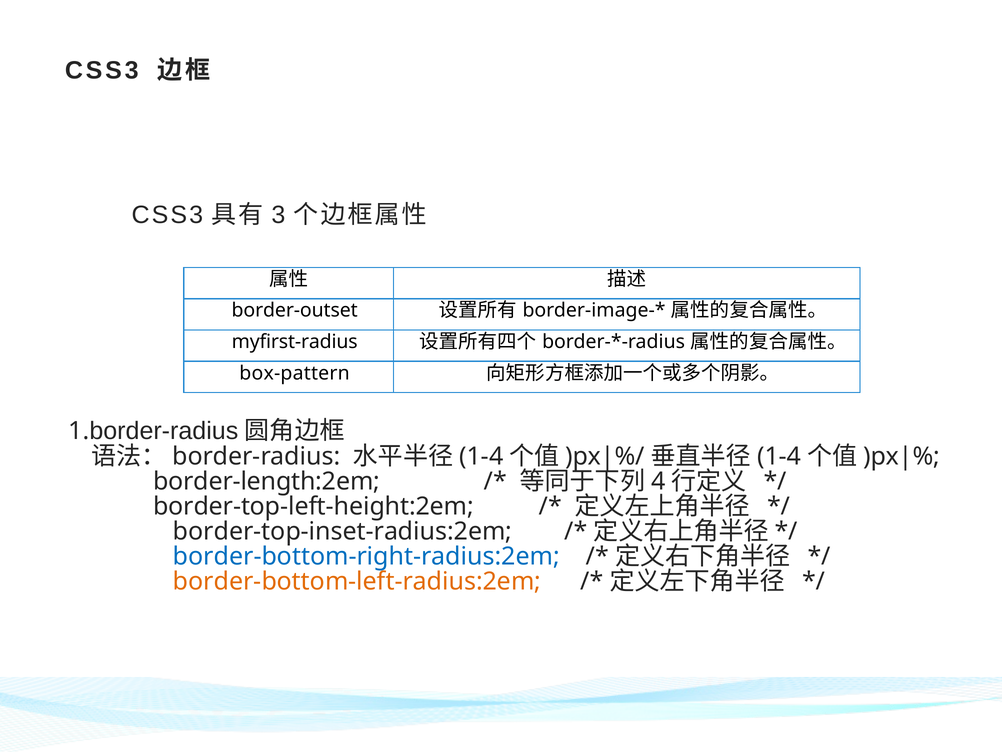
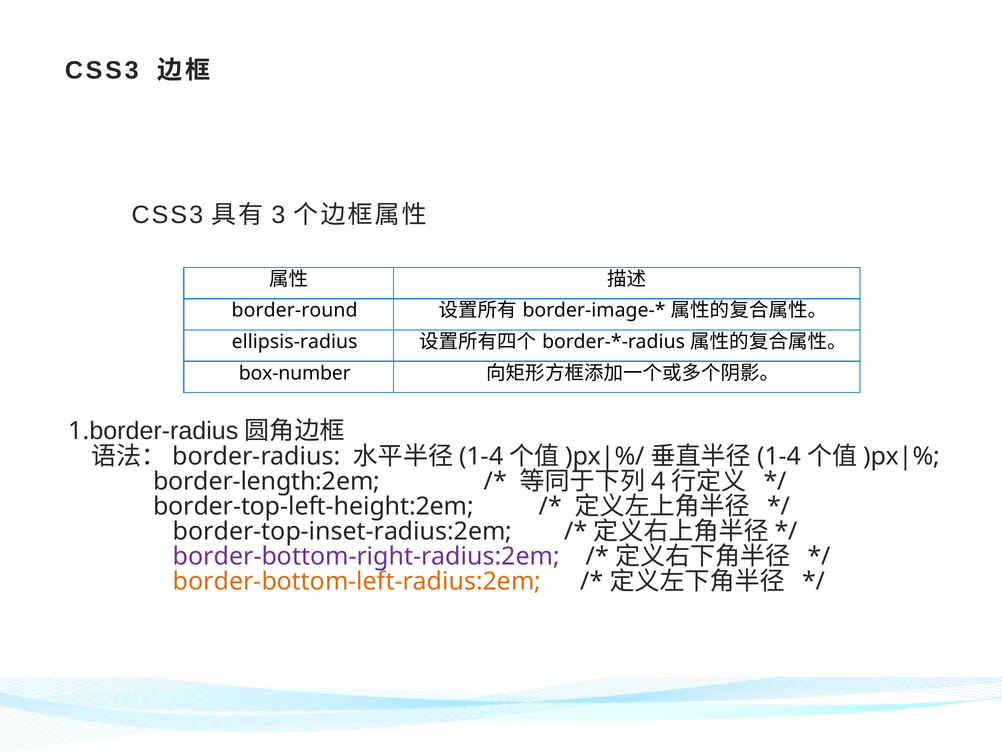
border-outset: border-outset -> border-round
myfirst-radius: myfirst-radius -> ellipsis-radius
box-pattern: box-pattern -> box-number
border-bottom-right-radius:2em colour: blue -> purple
